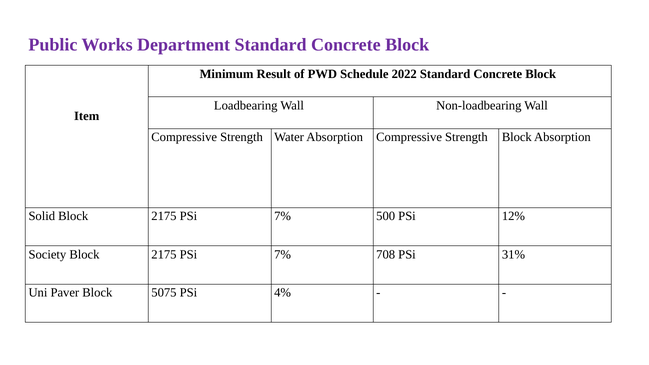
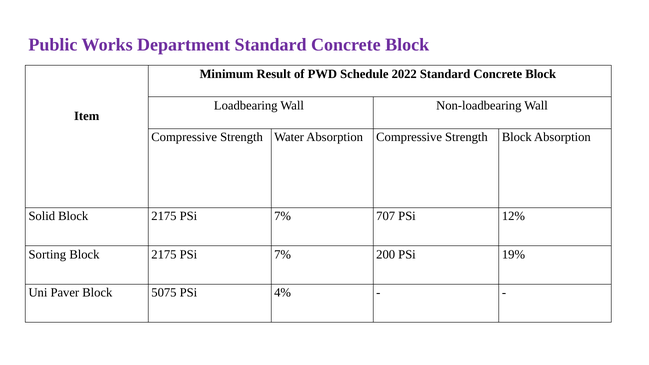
500: 500 -> 707
Society: Society -> Sorting
708: 708 -> 200
31%: 31% -> 19%
